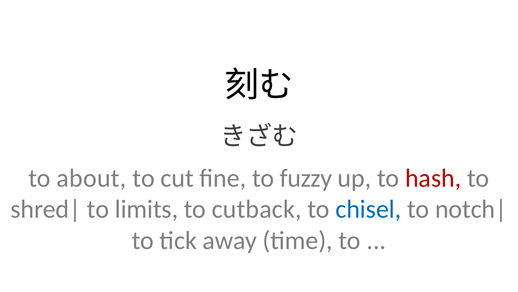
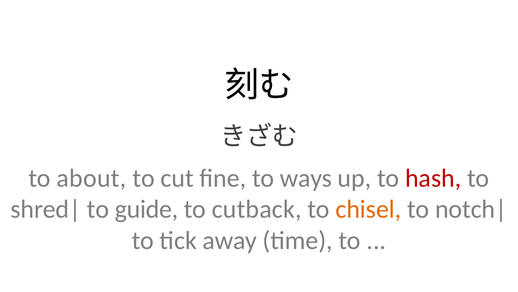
fuzzy: fuzzy -> ways
limits: limits -> guide
chisel colour: blue -> orange
